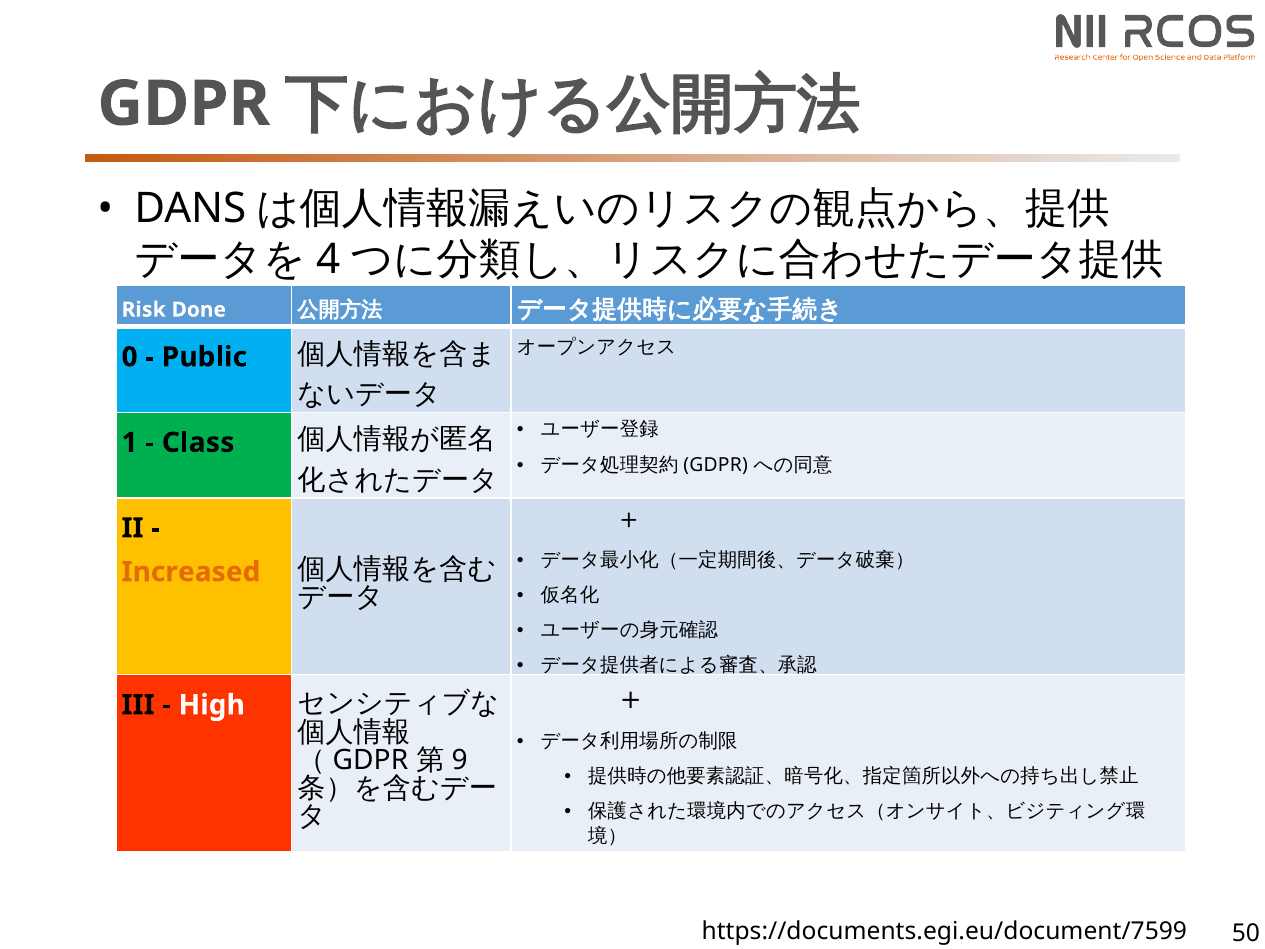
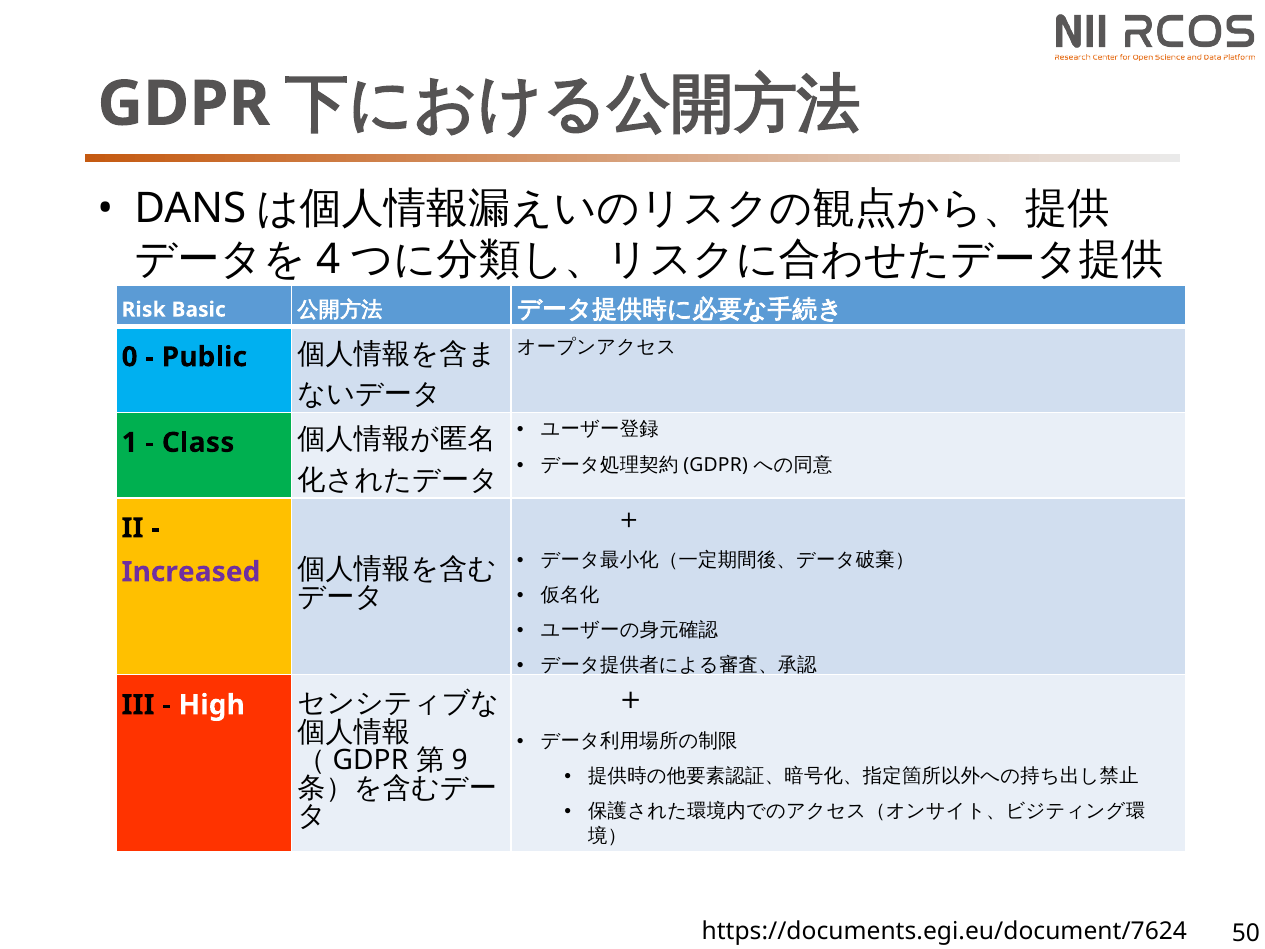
Done: Done -> Basic
Increased colour: orange -> purple
https://documents.egi.eu/document/7599: https://documents.egi.eu/document/7599 -> https://documents.egi.eu/document/7624
